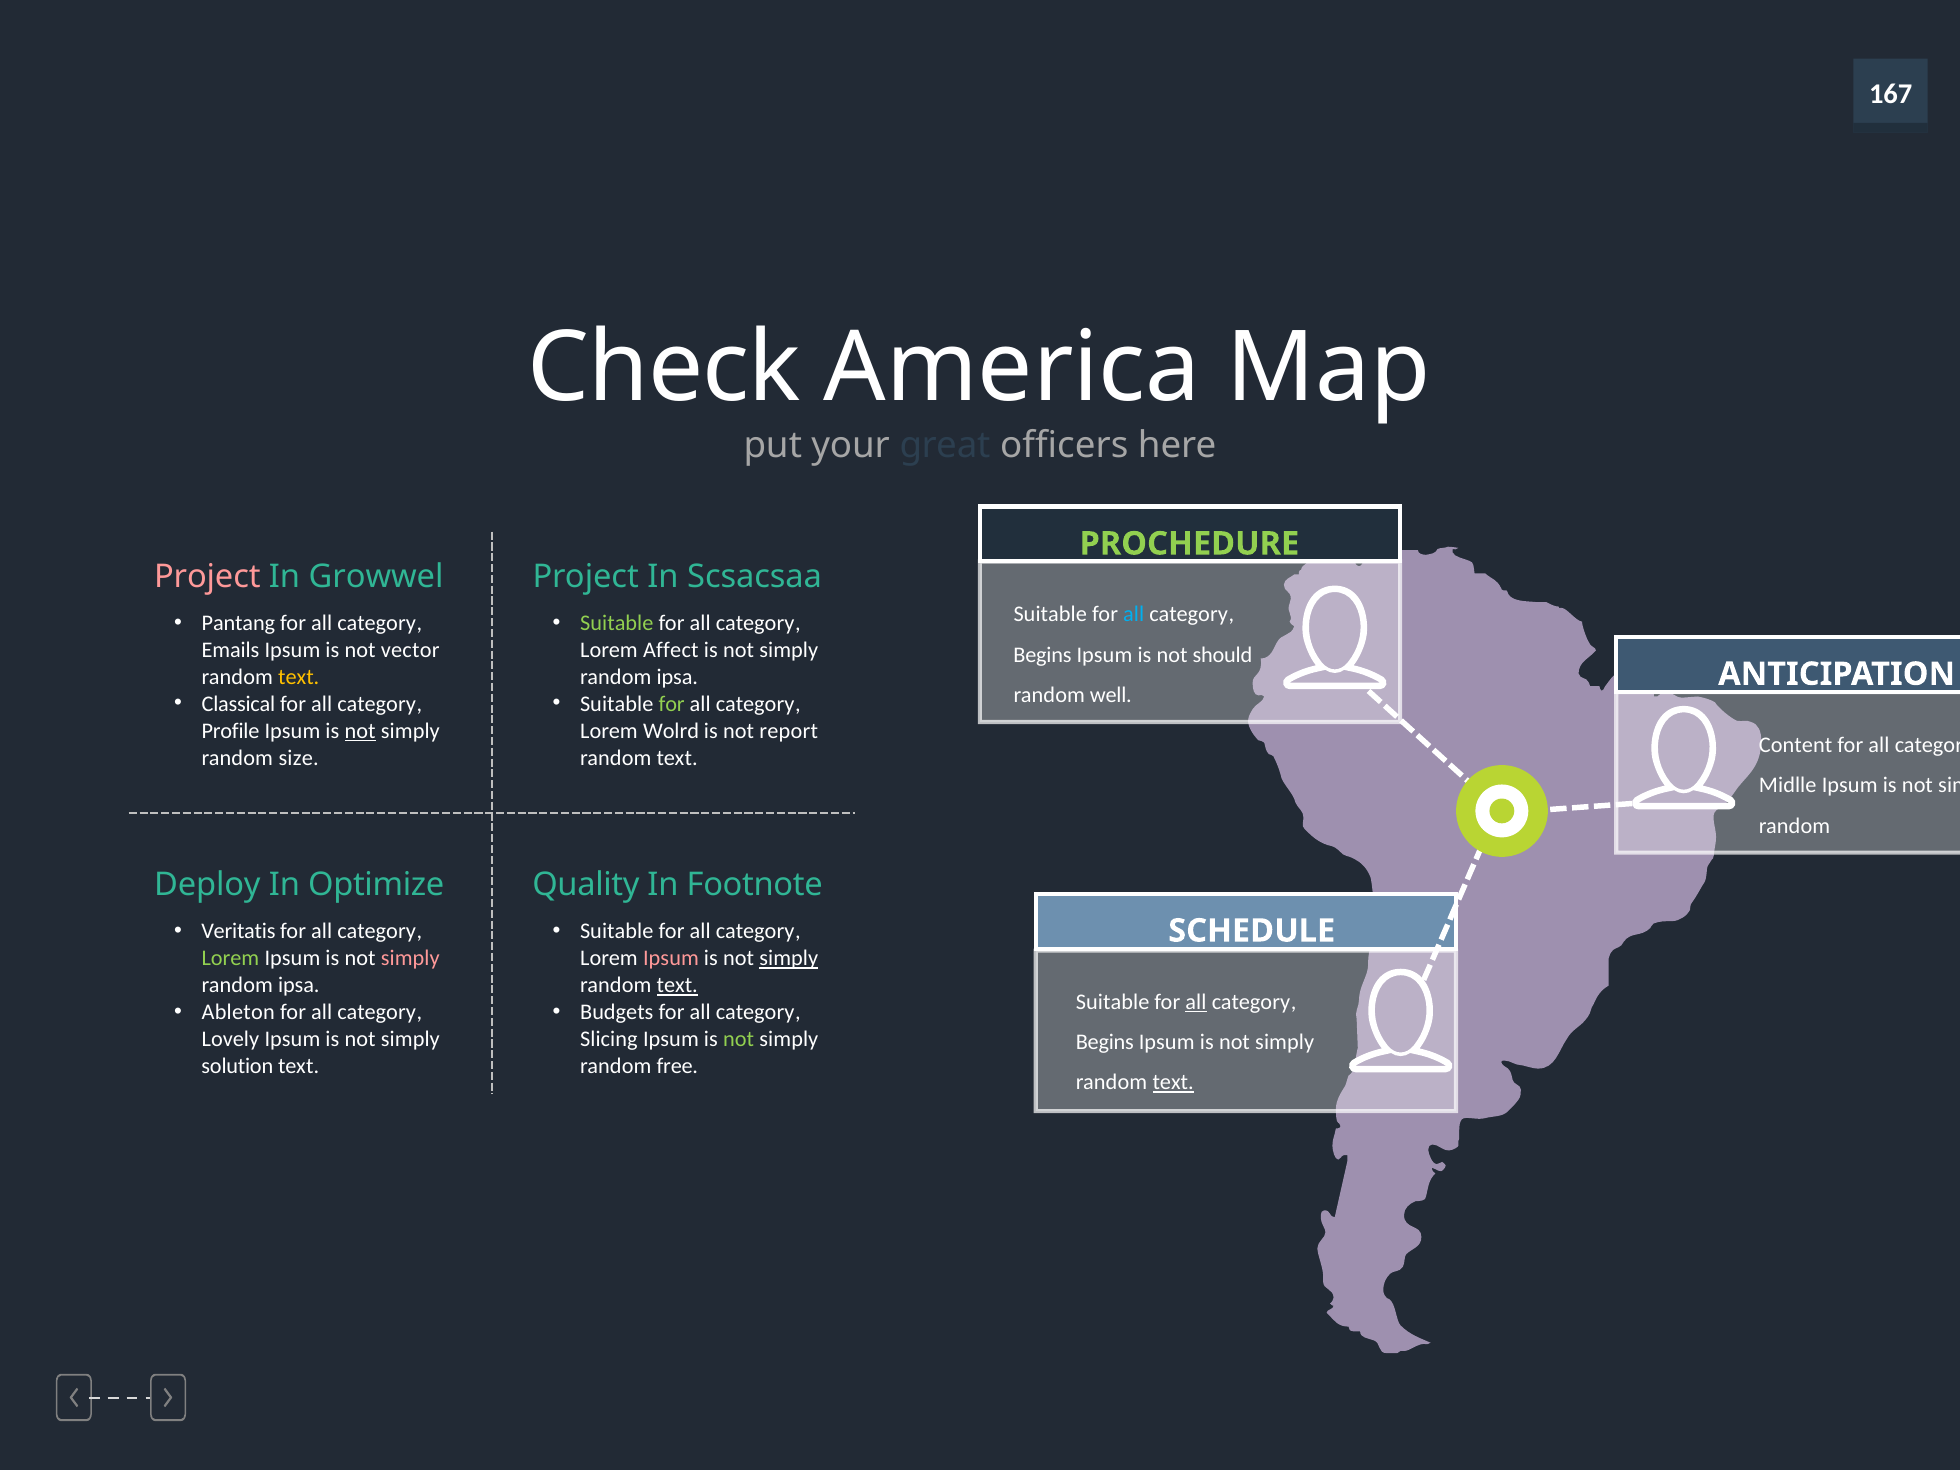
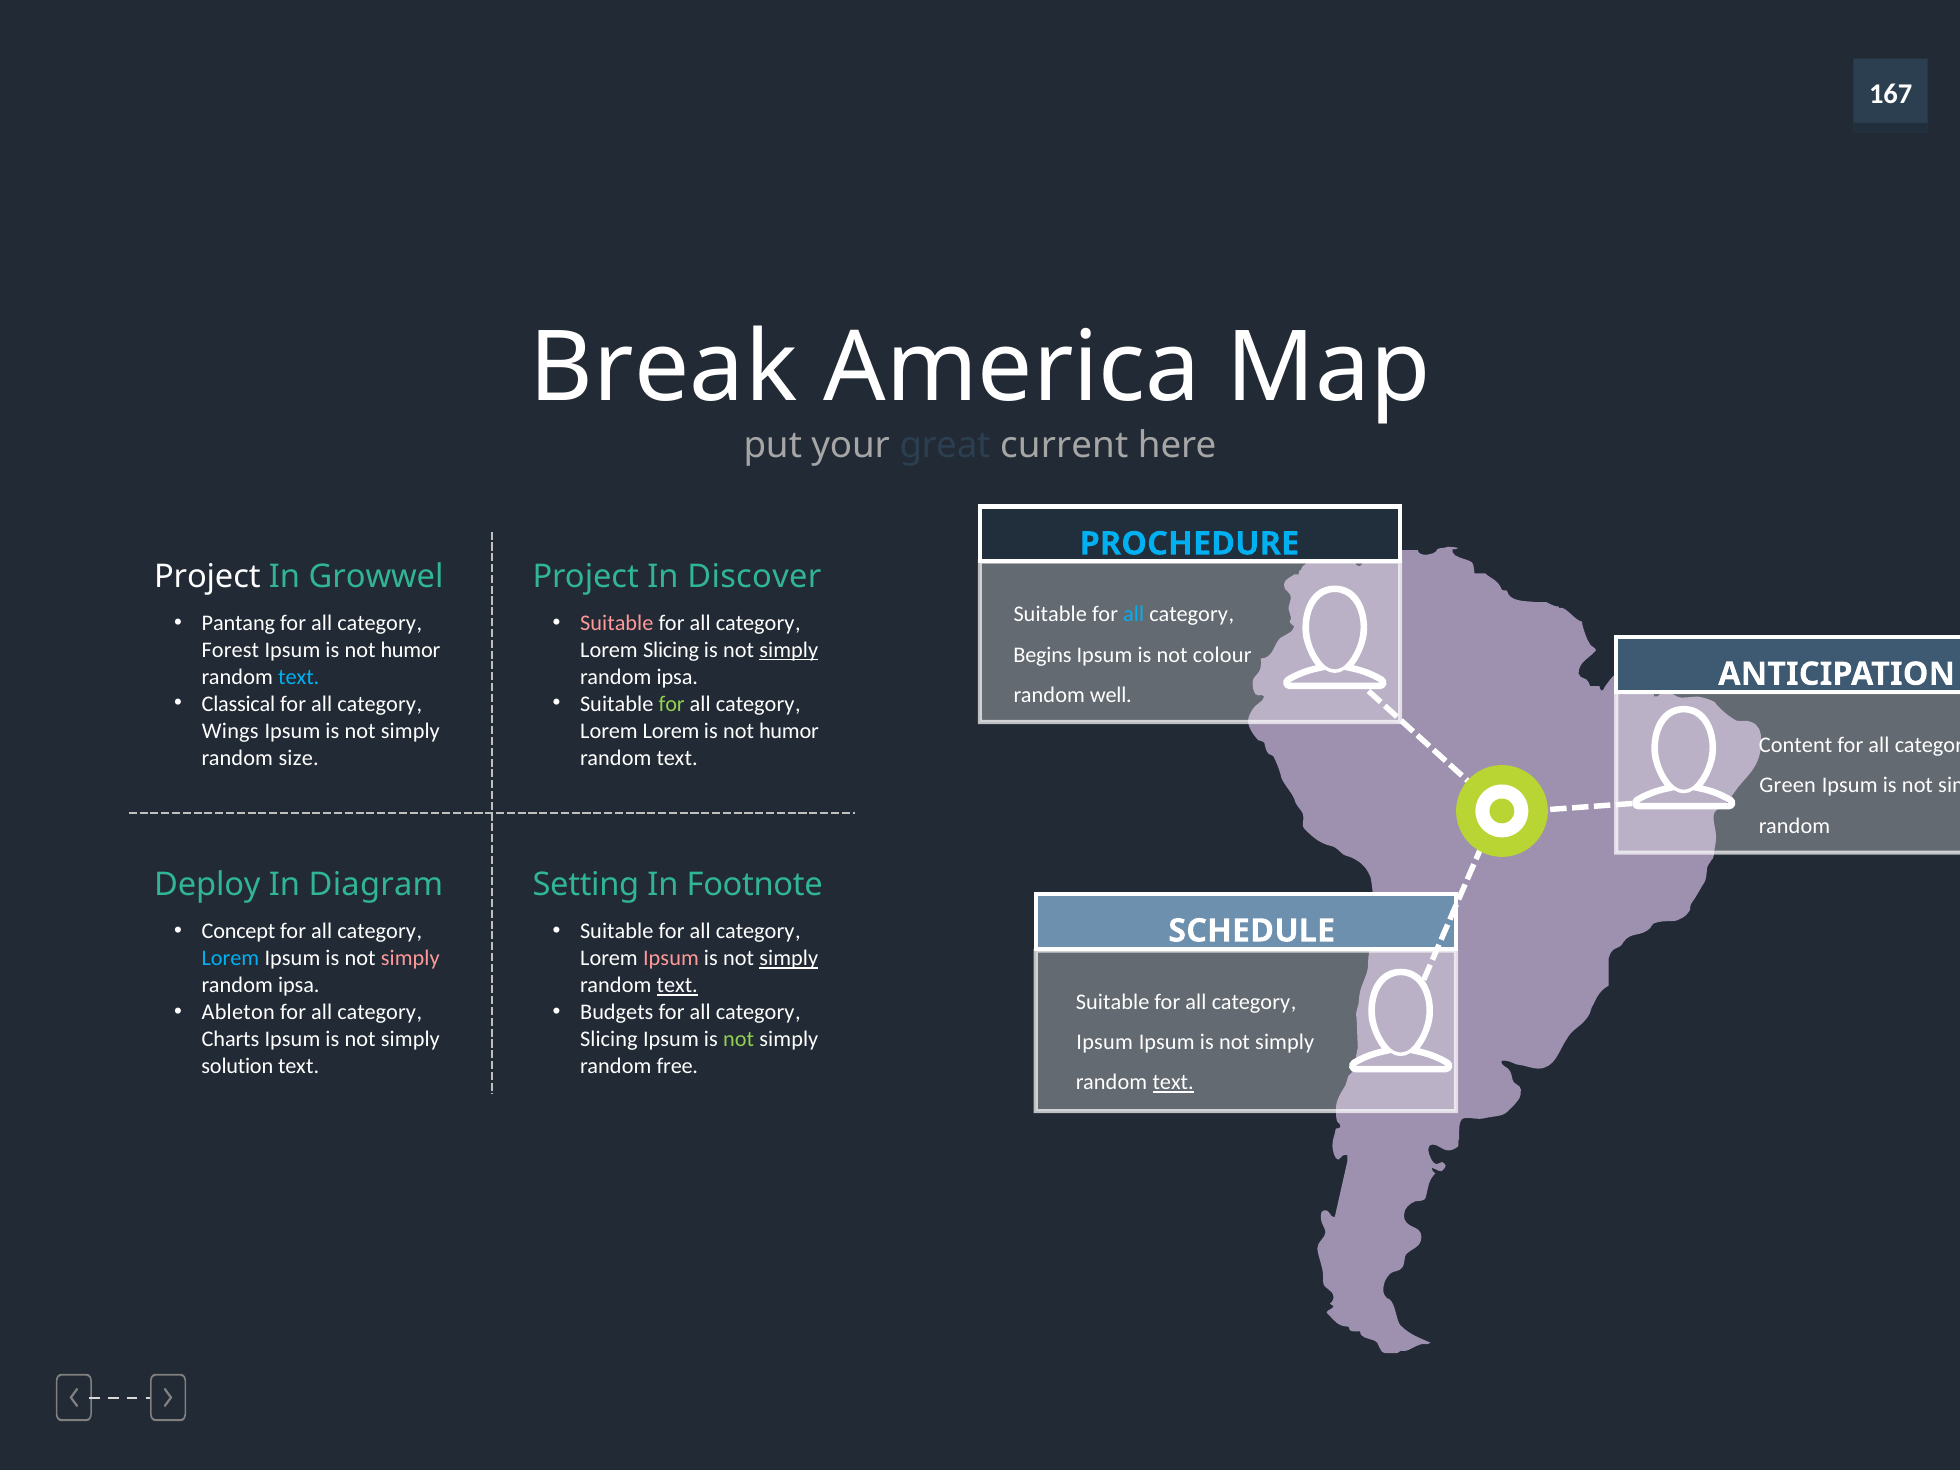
Check: Check -> Break
officers: officers -> current
PROCHEDURE colour: light green -> light blue
Project at (207, 577) colour: pink -> white
Scsacsaa: Scsacsaa -> Discover
Suitable at (617, 623) colour: light green -> pink
Emails: Emails -> Forest
Ipsum is not vector: vector -> humor
Lorem Affect: Affect -> Slicing
simply at (789, 650) underline: none -> present
should: should -> colour
text at (299, 677) colour: yellow -> light blue
Profile: Profile -> Wings
not at (360, 731) underline: present -> none
Lorem Wolrd: Wolrd -> Lorem
report at (789, 731): report -> humor
Midlle: Midlle -> Green
Optimize: Optimize -> Diagram
Quality: Quality -> Setting
Veritatis: Veritatis -> Concept
Lorem at (230, 958) colour: light green -> light blue
all at (1196, 1002) underline: present -> none
Lovely: Lovely -> Charts
Begins at (1105, 1042): Begins -> Ipsum
